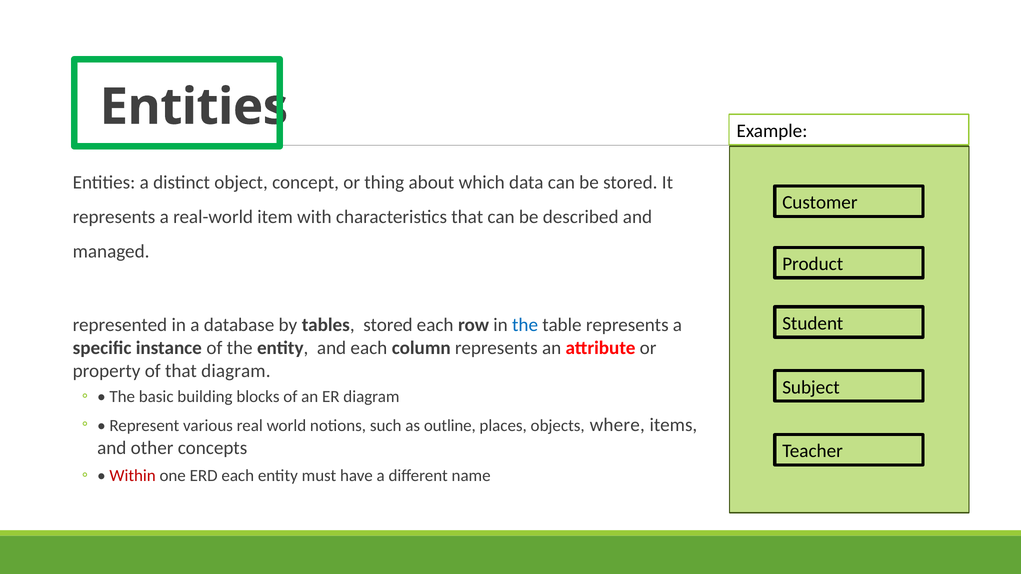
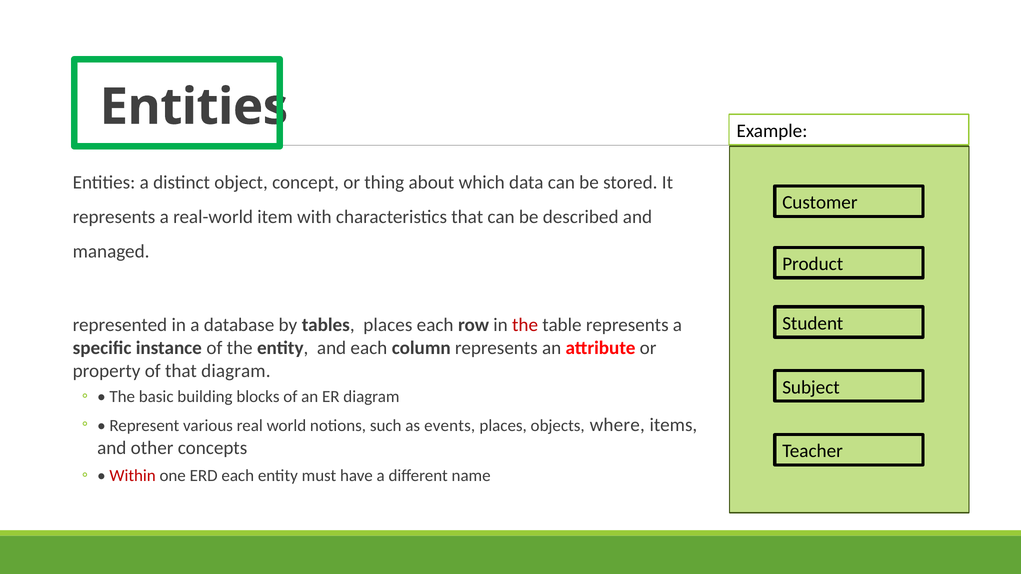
tables stored: stored -> places
the at (525, 325) colour: blue -> red
outline: outline -> events
